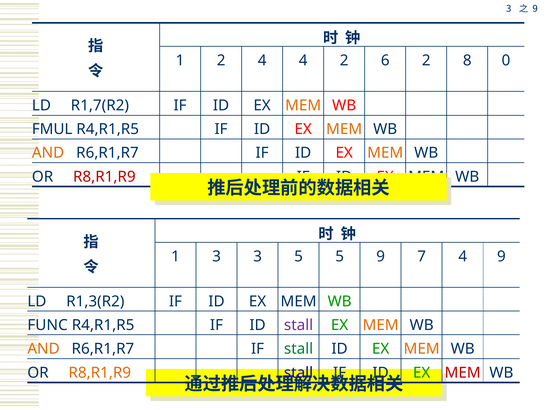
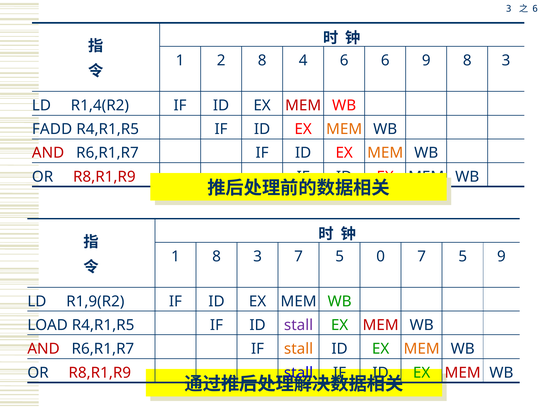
9 at (535, 9): 9 -> 6
2 4: 4 -> 8
4 2: 2 -> 6
6 2: 2 -> 9
0 at (506, 61): 0 -> 3
R1,7(R2: R1,7(R2 -> R1,4(R2
MEM at (303, 106) colour: orange -> red
FMUL: FMUL -> FADD
AND at (48, 153) colour: orange -> red
1 3: 3 -> 8
3 5: 5 -> 7
5 9: 9 -> 0
4 at (463, 257): 4 -> 5
R1,3(R2: R1,3(R2 -> R1,9(R2
FUNC: FUNC -> LOAD
MEM at (381, 325) colour: orange -> red
AND at (44, 349) colour: orange -> red
stall at (299, 349) colour: green -> orange
R8,R1,R9 at (100, 373) colour: orange -> red
